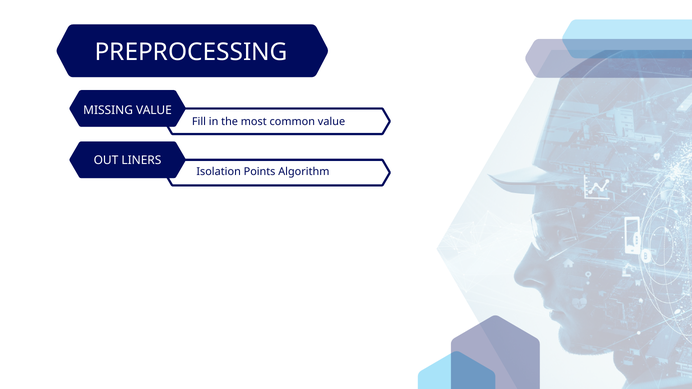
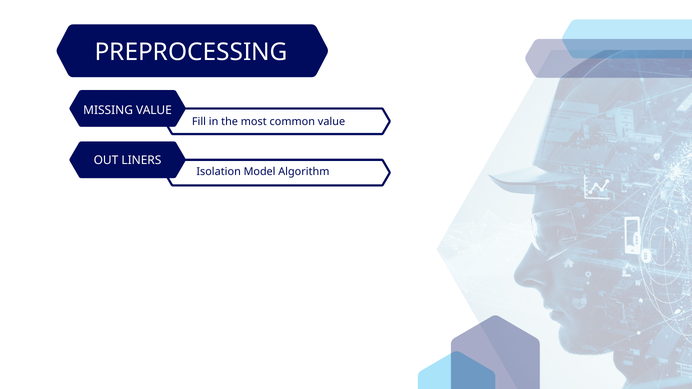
Points: Points -> Model
